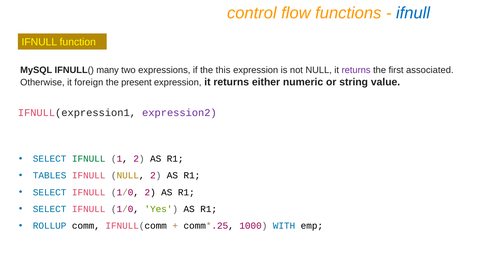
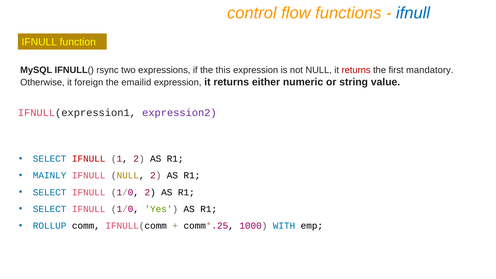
many: many -> rsync
returns at (356, 70) colour: purple -> red
associated: associated -> mandatory
present: present -> emailid
IFNULL at (89, 159) colour: green -> red
TABLES: TABLES -> MAINLY
